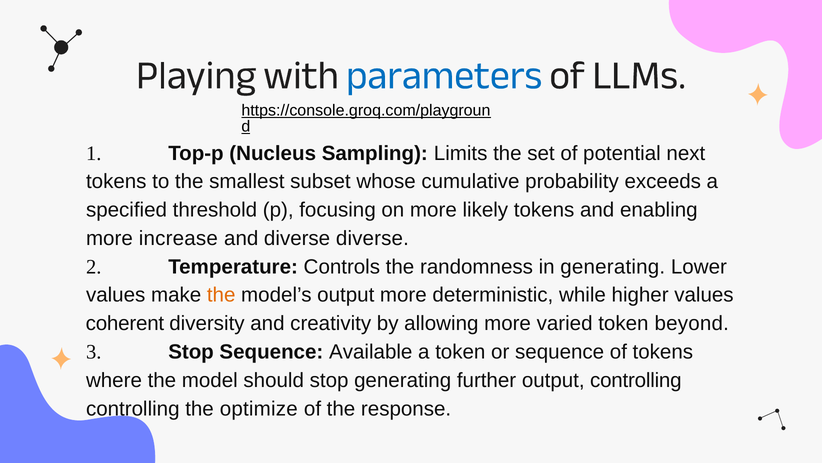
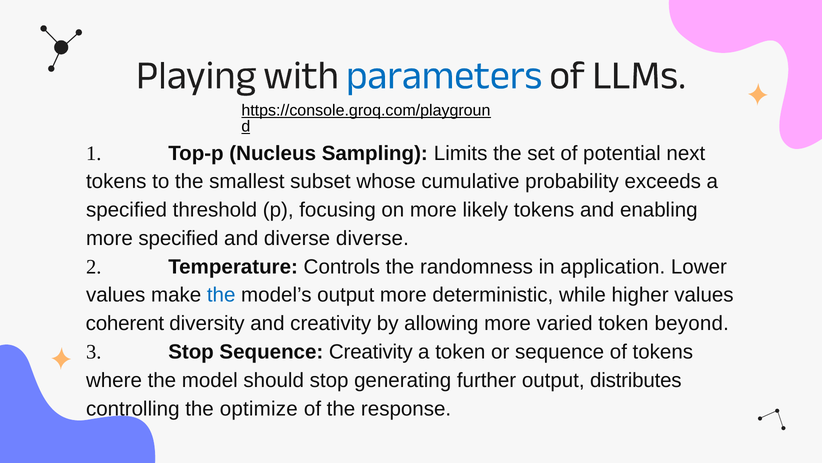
more increase: increase -> specified
in generating: generating -> application
the at (221, 295) colour: orange -> blue
Sequence Available: Available -> Creativity
output controlling: controlling -> distributes
